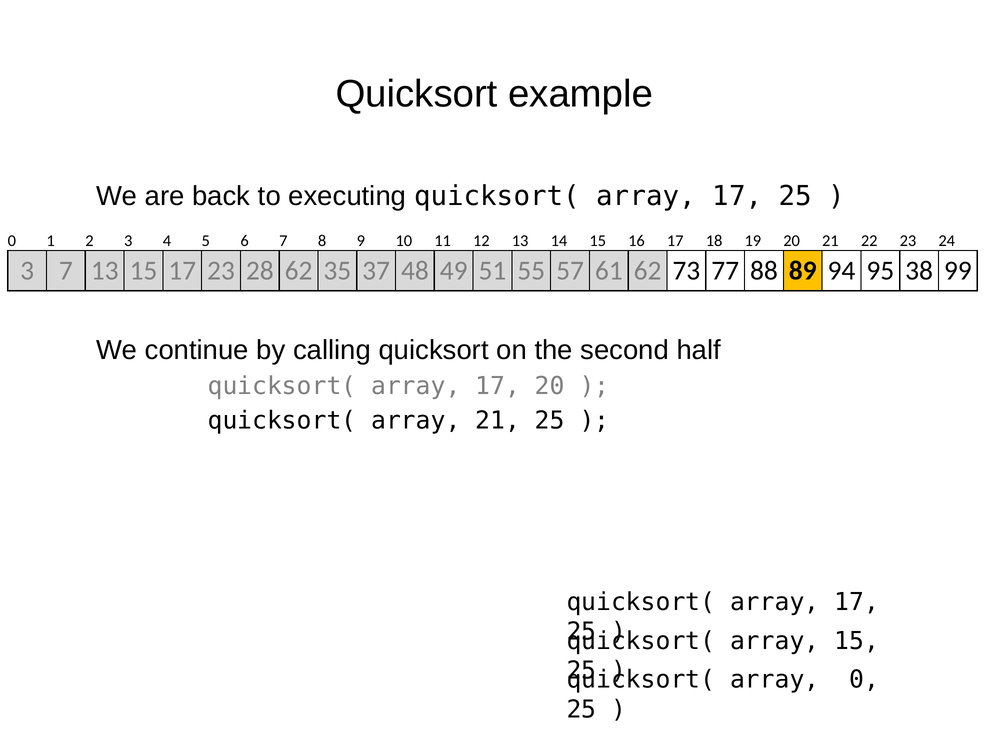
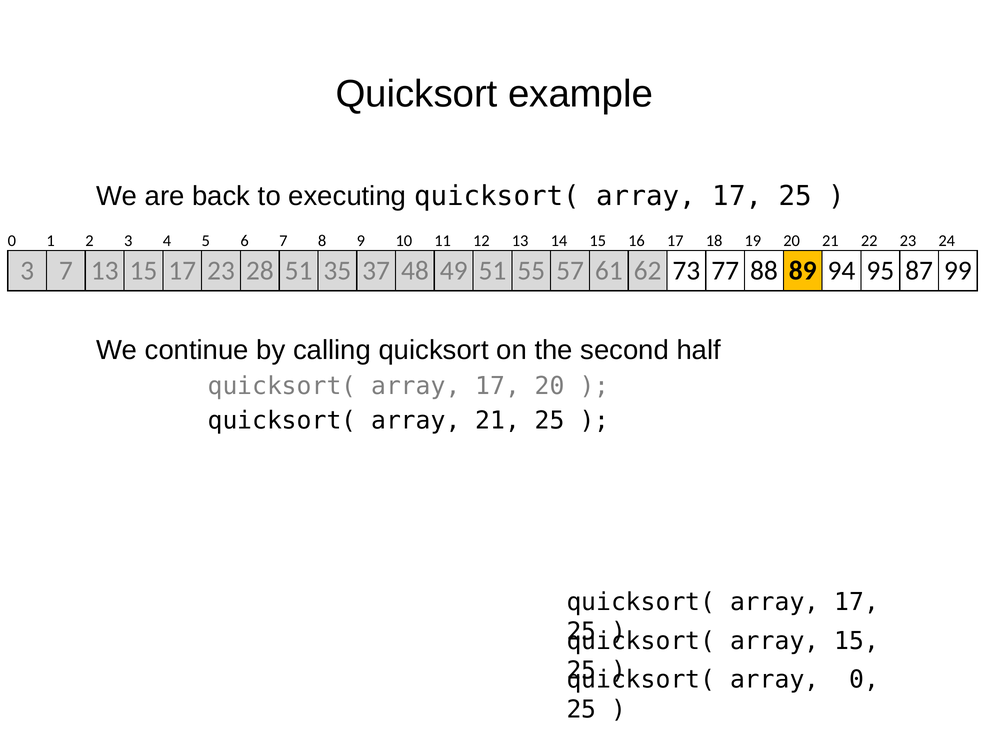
28 62: 62 -> 51
38: 38 -> 87
